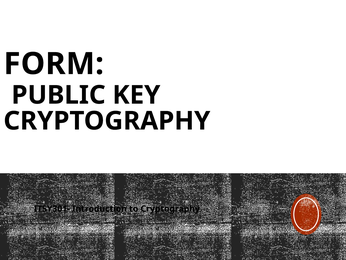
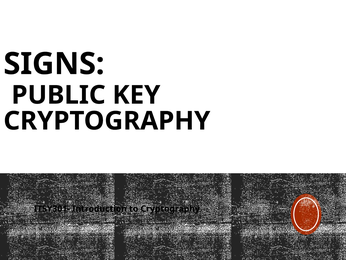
FORM: FORM -> SIGNS
